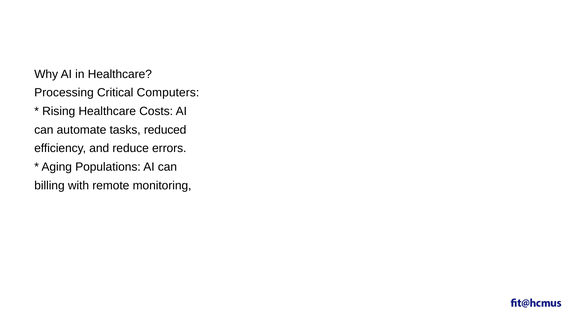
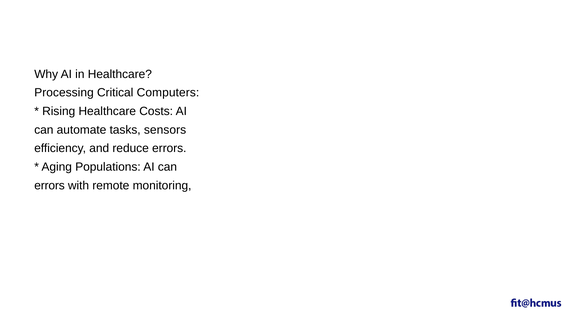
reduced: reduced -> sensors
billing at (49, 186): billing -> errors
